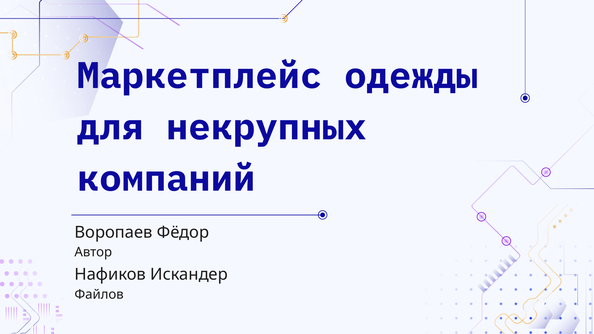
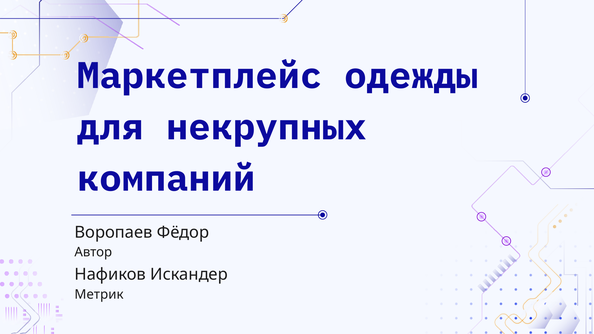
Файлов: Файлов -> Метрик
